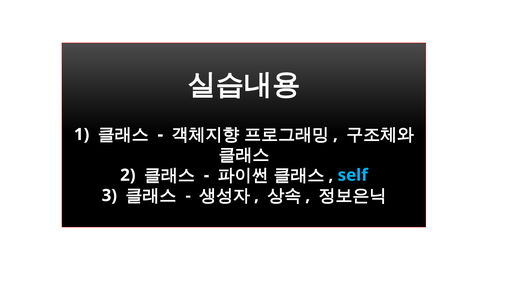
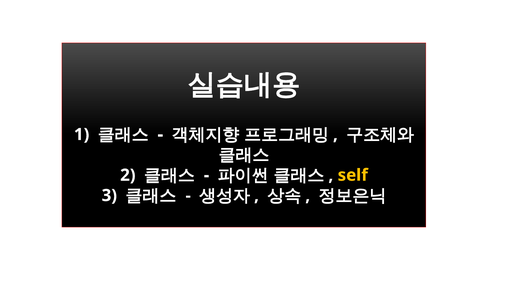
self colour: light blue -> yellow
